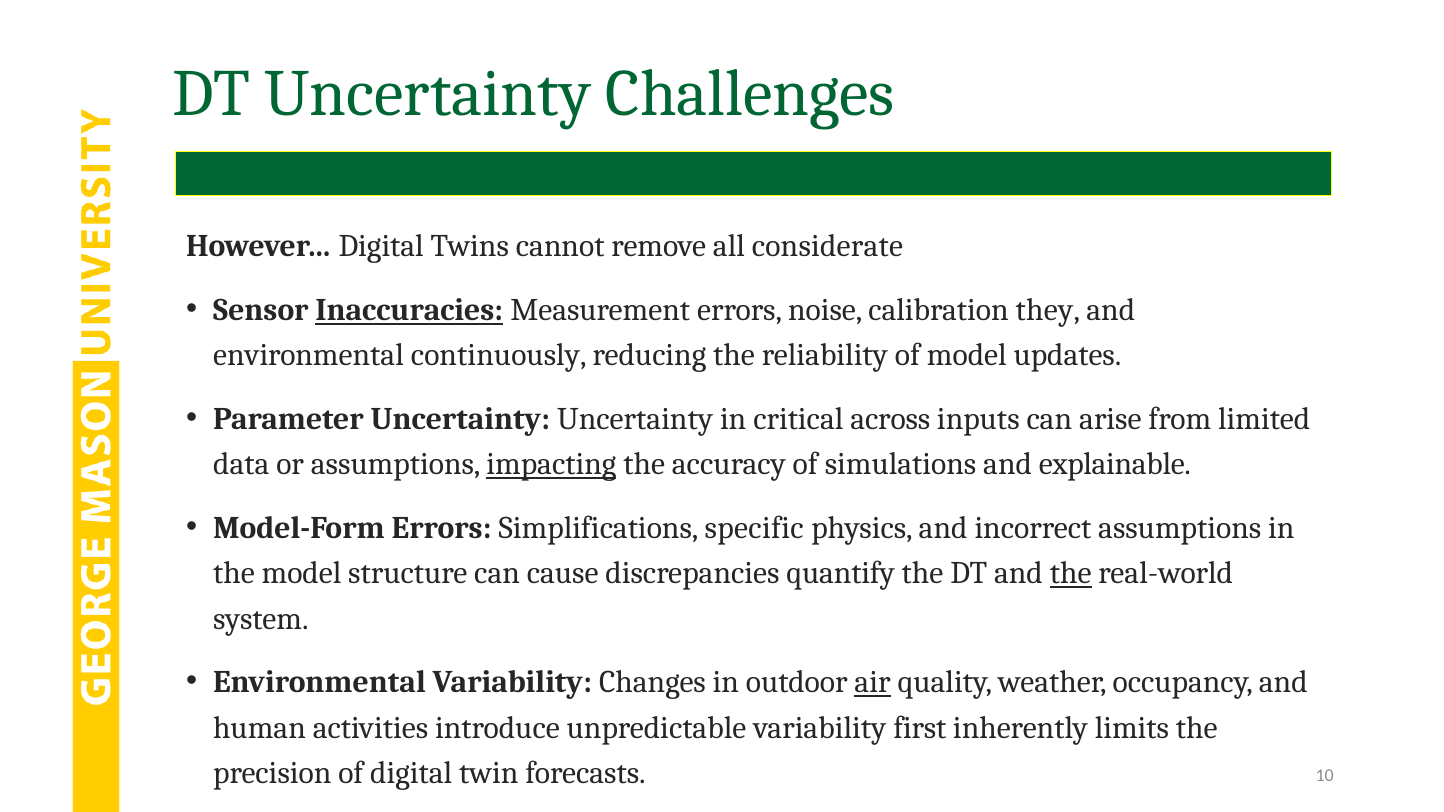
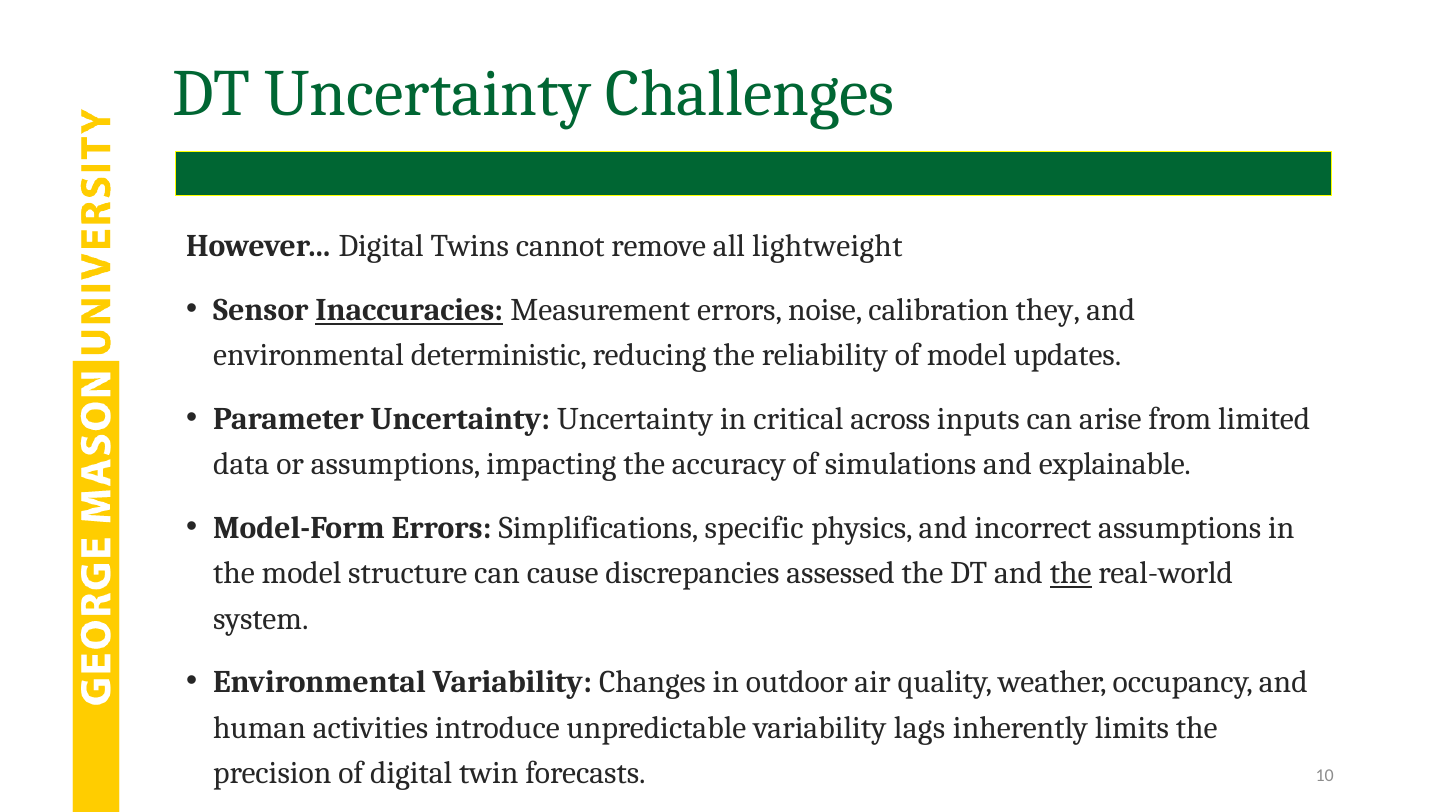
considerate: considerate -> lightweight
continuously: continuously -> deterministic
impacting underline: present -> none
quantify: quantify -> assessed
air underline: present -> none
first: first -> lags
